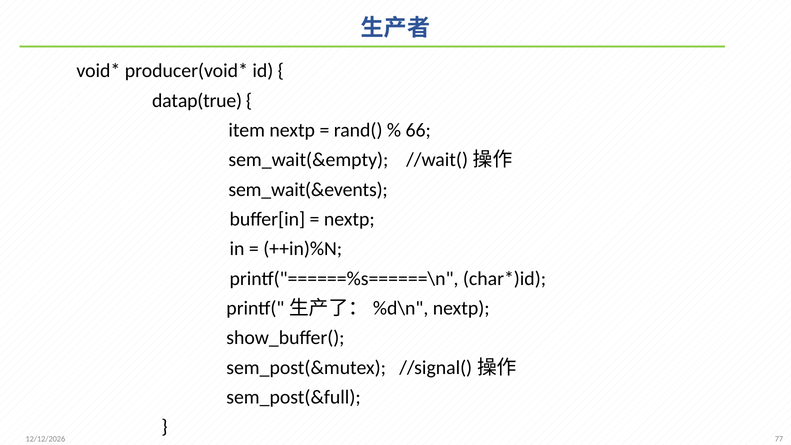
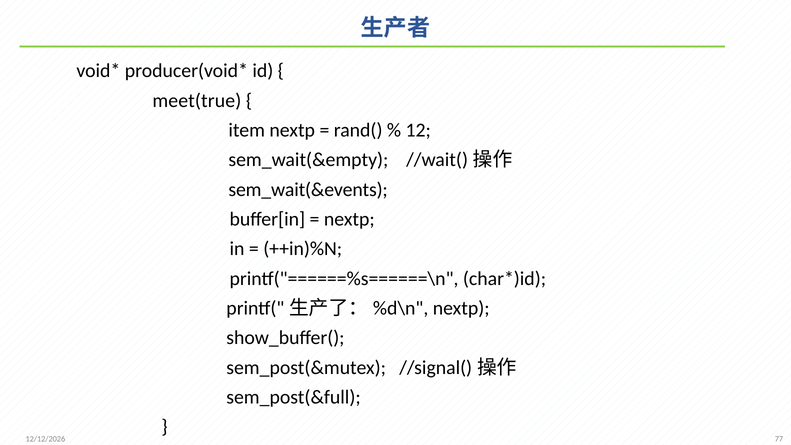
datap(true: datap(true -> meet(true
66: 66 -> 12
